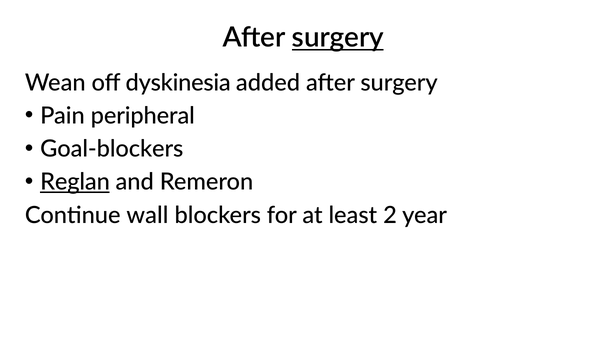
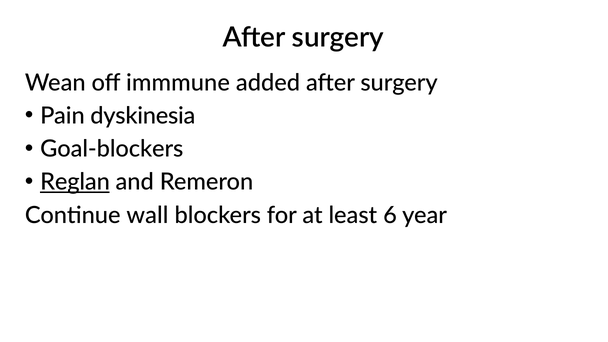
surgery at (338, 38) underline: present -> none
dyskinesia: dyskinesia -> immmune
peripheral: peripheral -> dyskinesia
2: 2 -> 6
